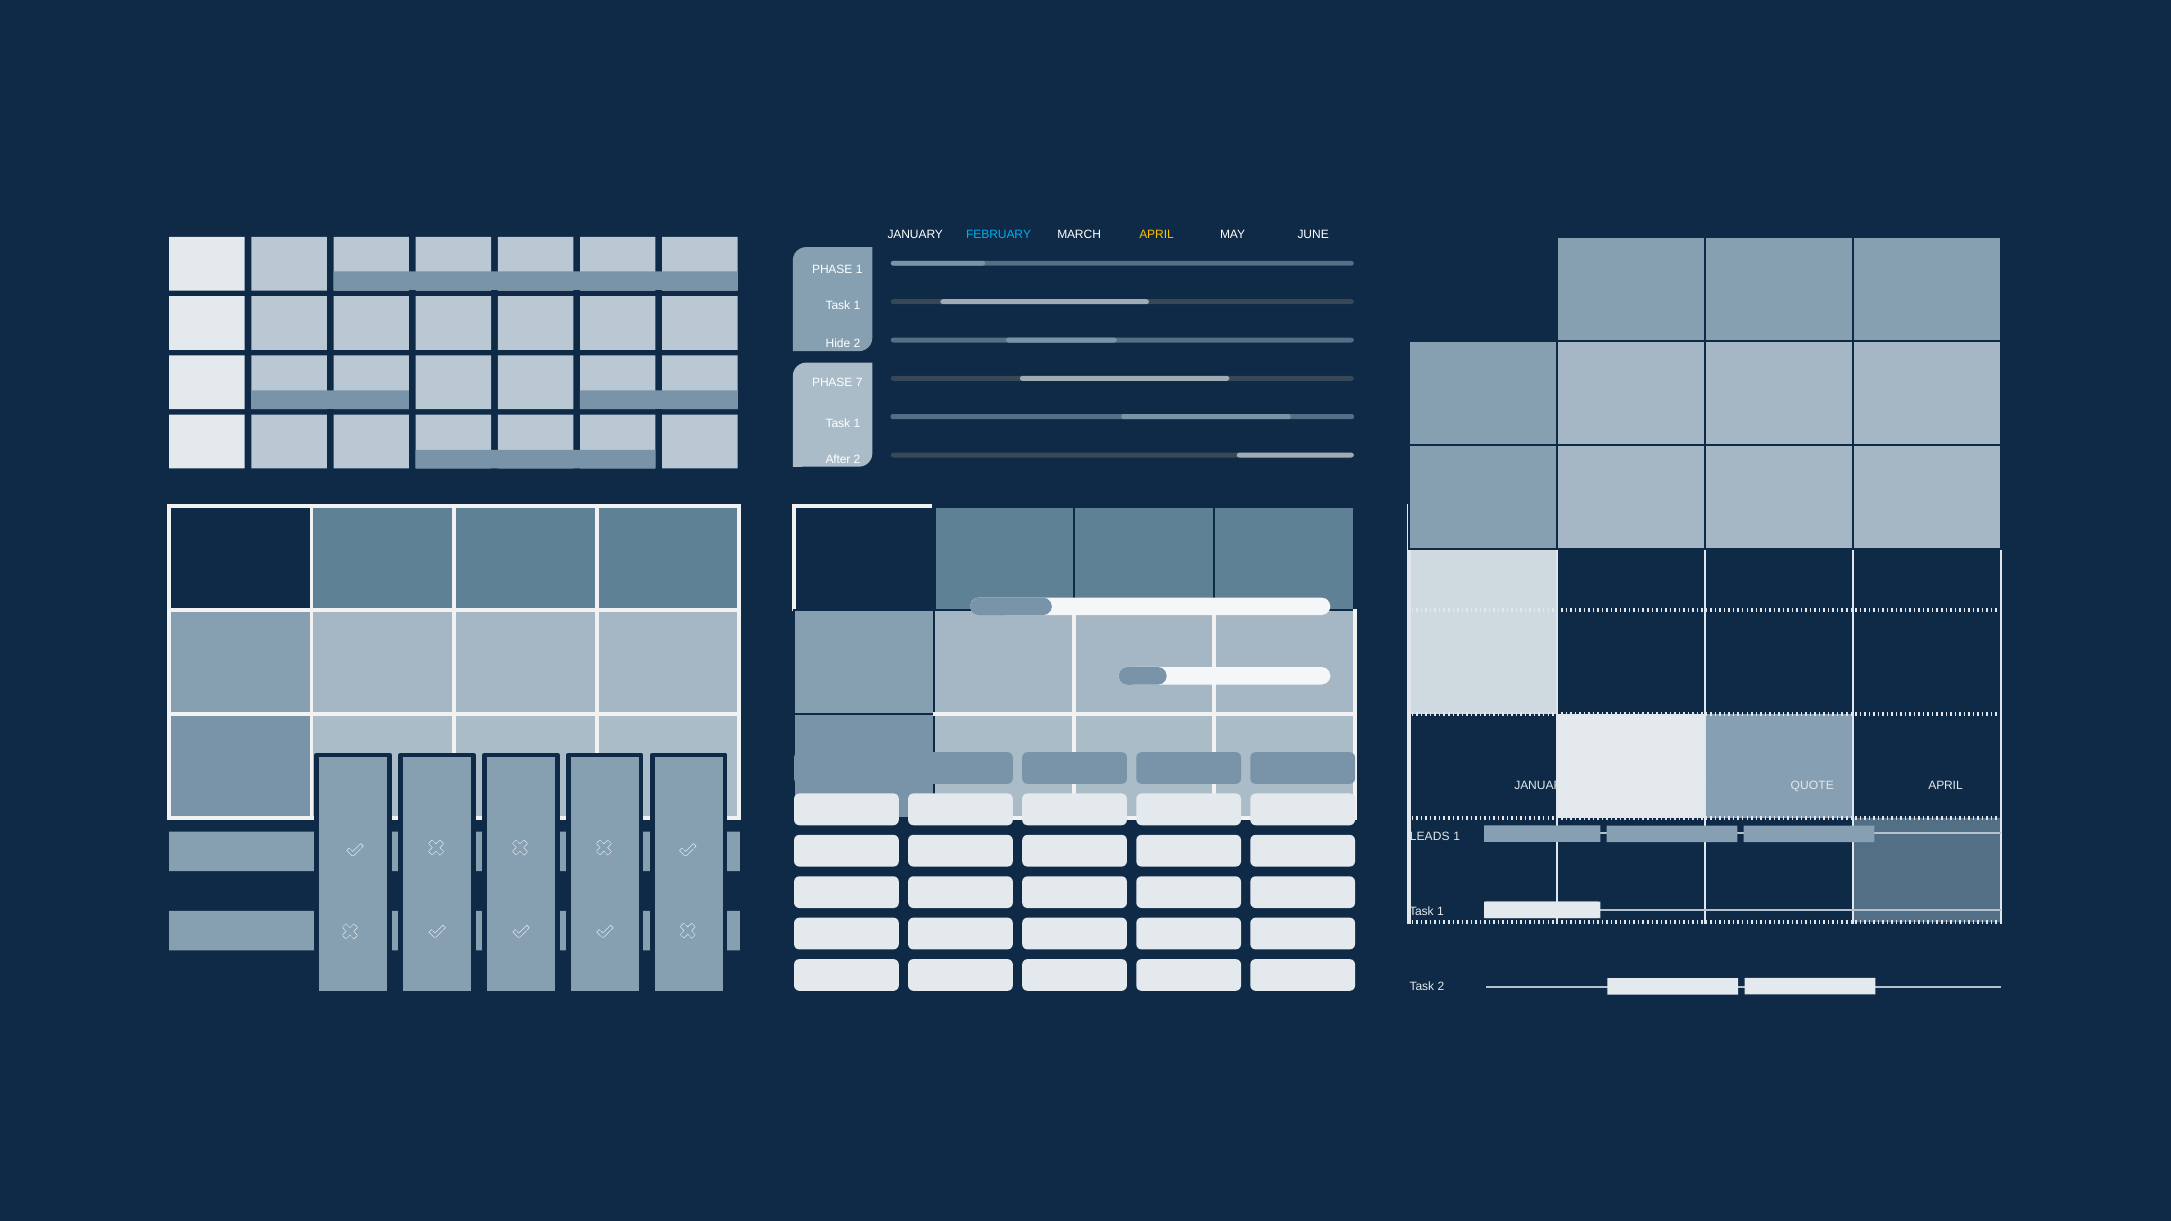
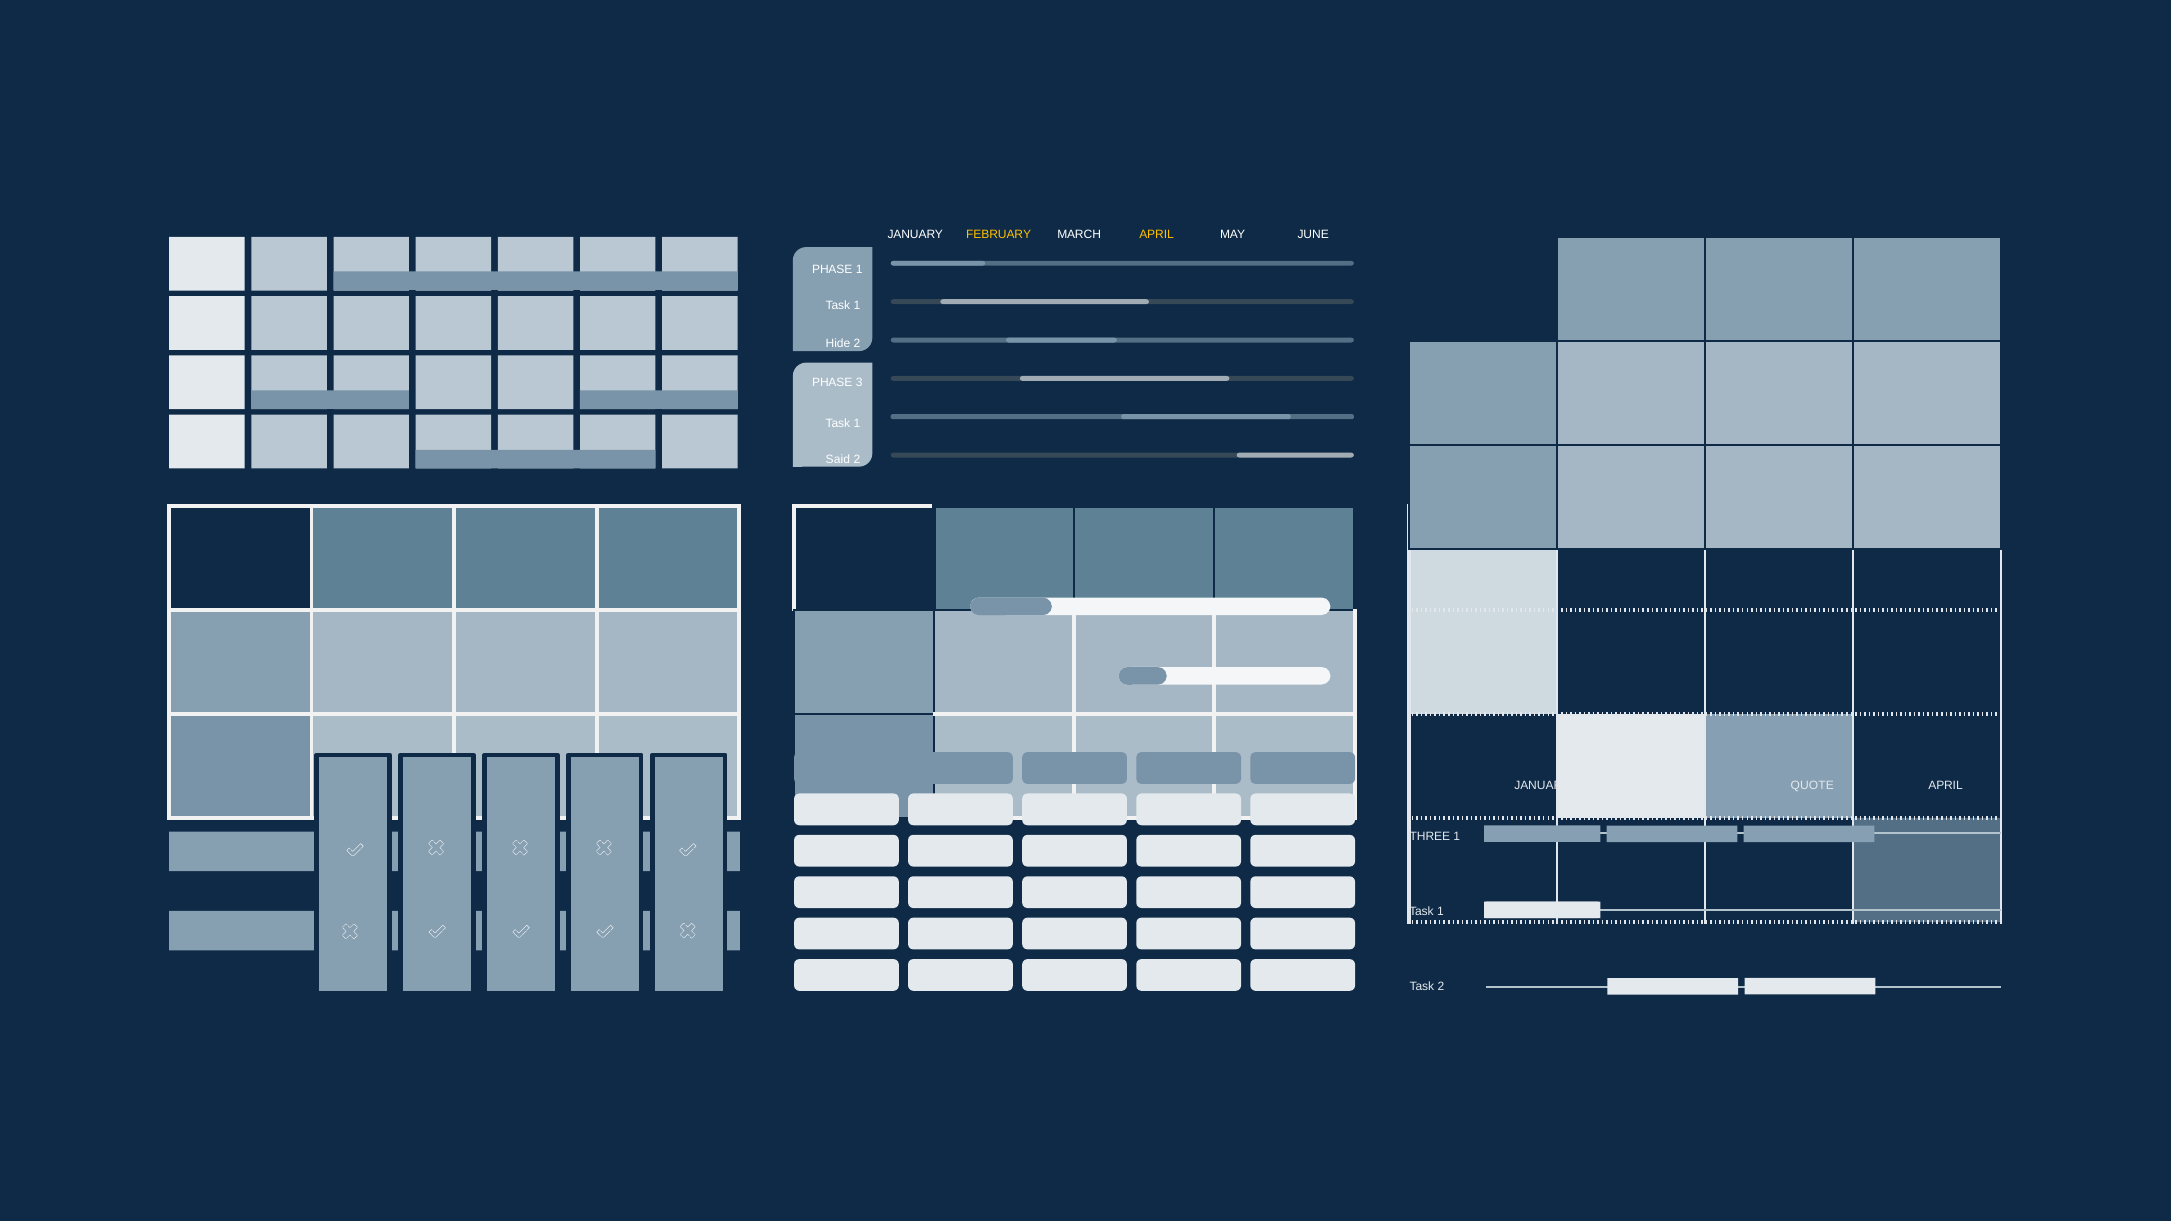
FEBRUARY at (999, 234) colour: light blue -> yellow
7: 7 -> 3
After: After -> Said
LEADS: LEADS -> THREE
